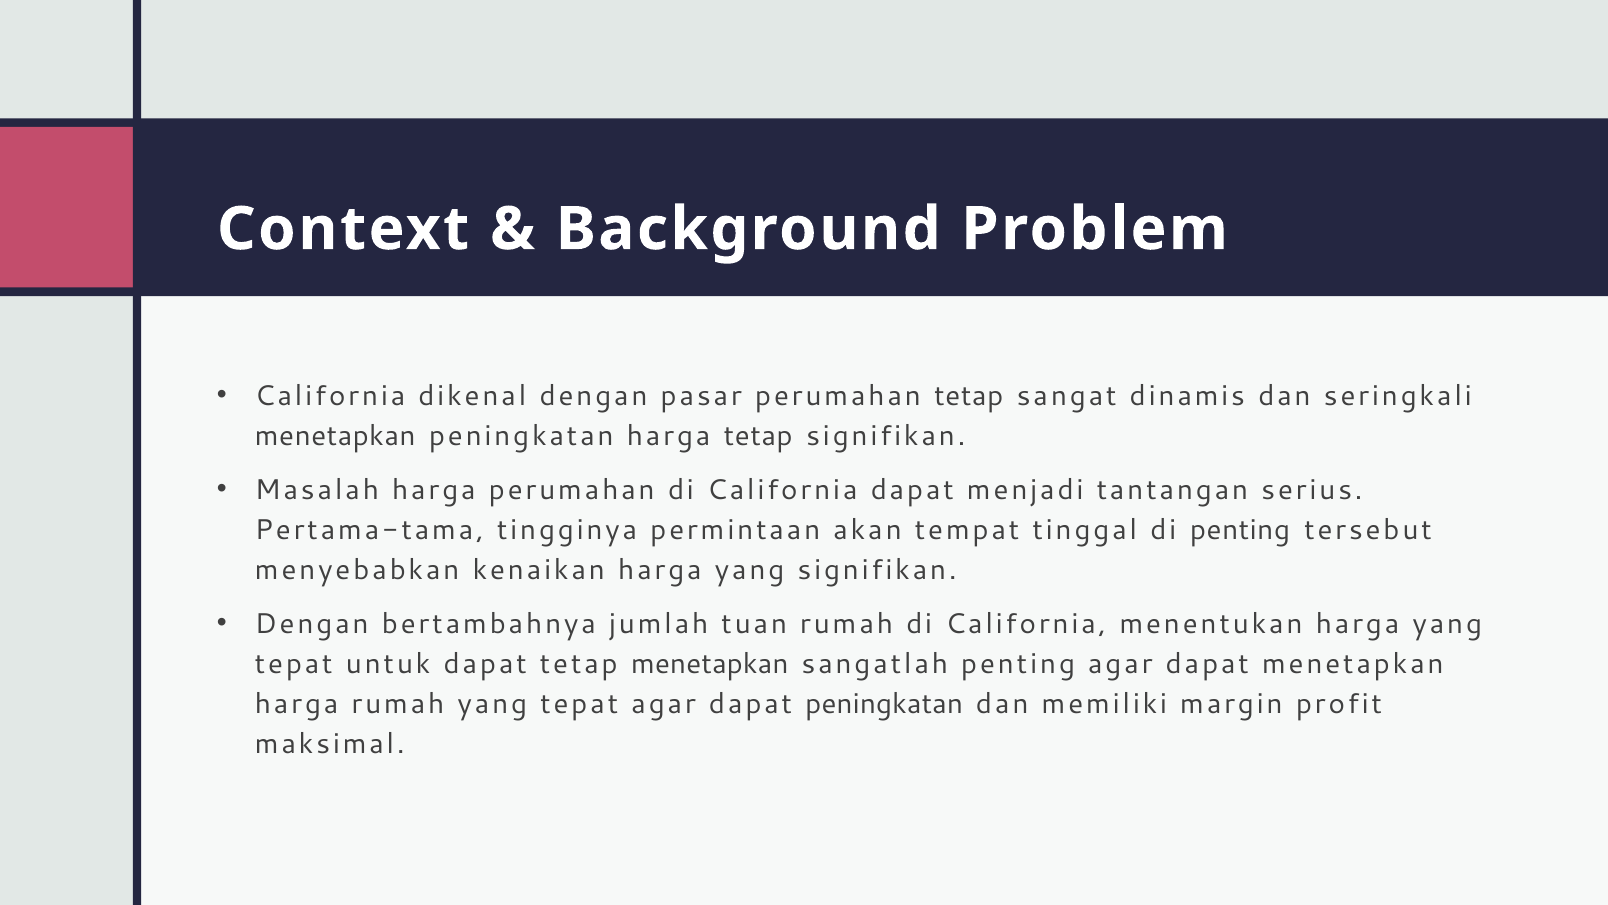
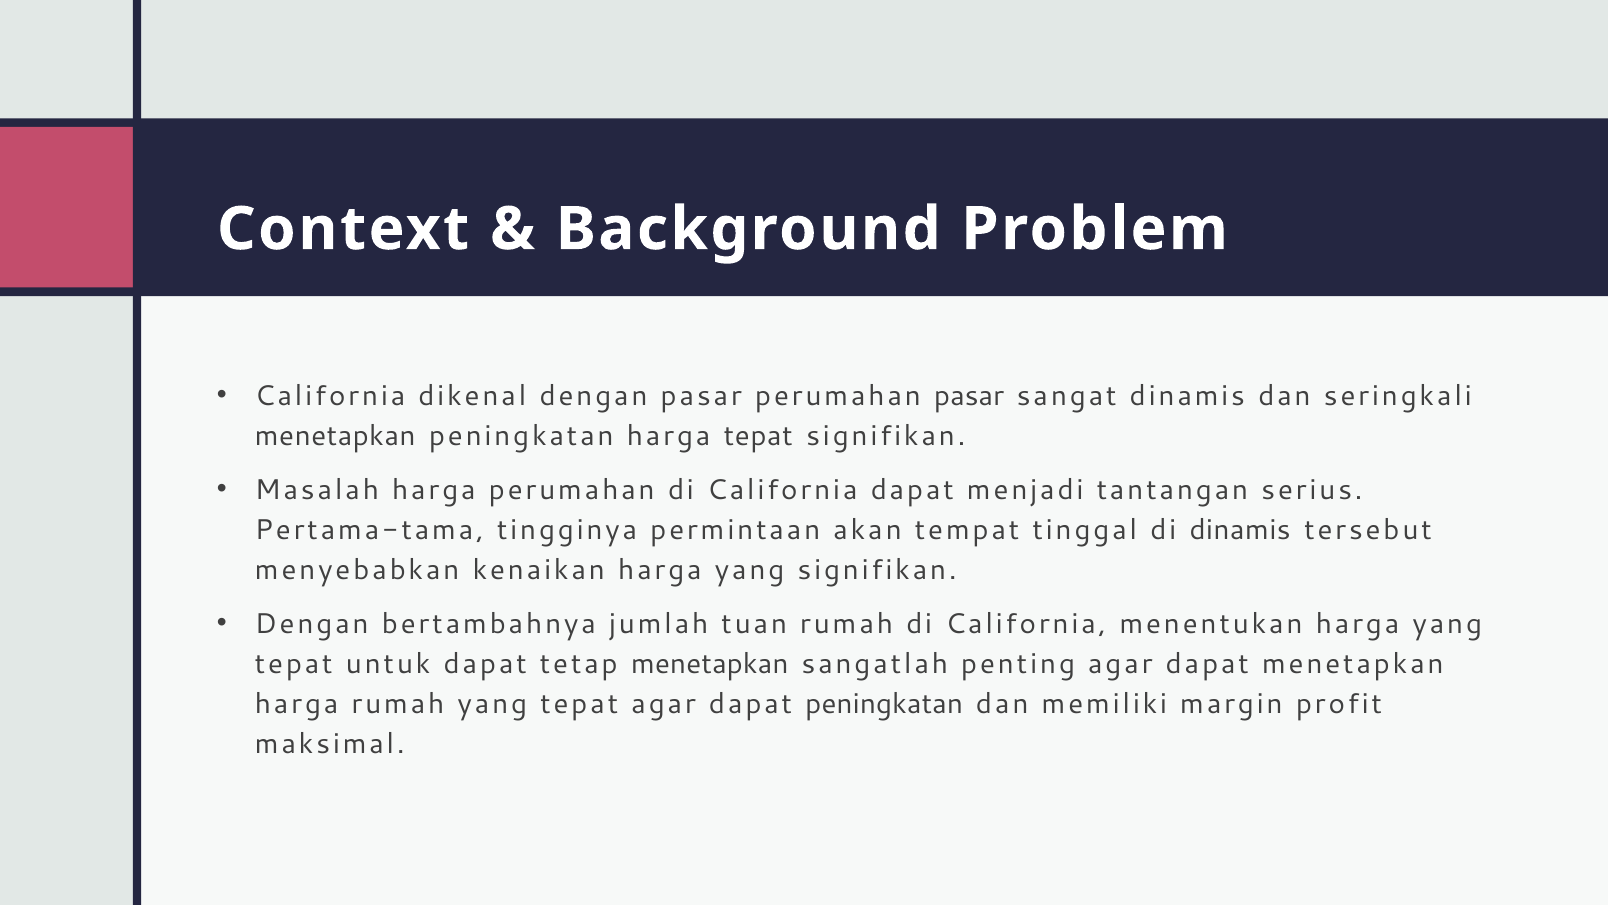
perumahan tetap: tetap -> pasar
harga tetap: tetap -> tepat
di penting: penting -> dinamis
